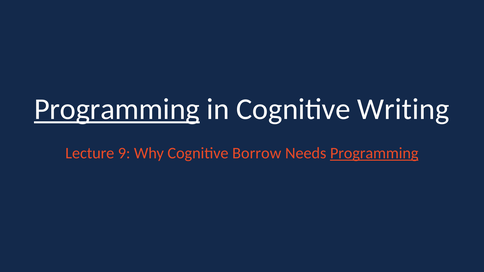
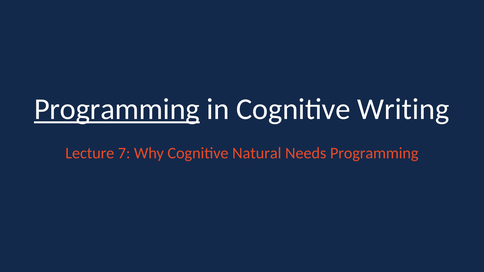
9: 9 -> 7
Borrow: Borrow -> Natural
Programming at (374, 153) underline: present -> none
